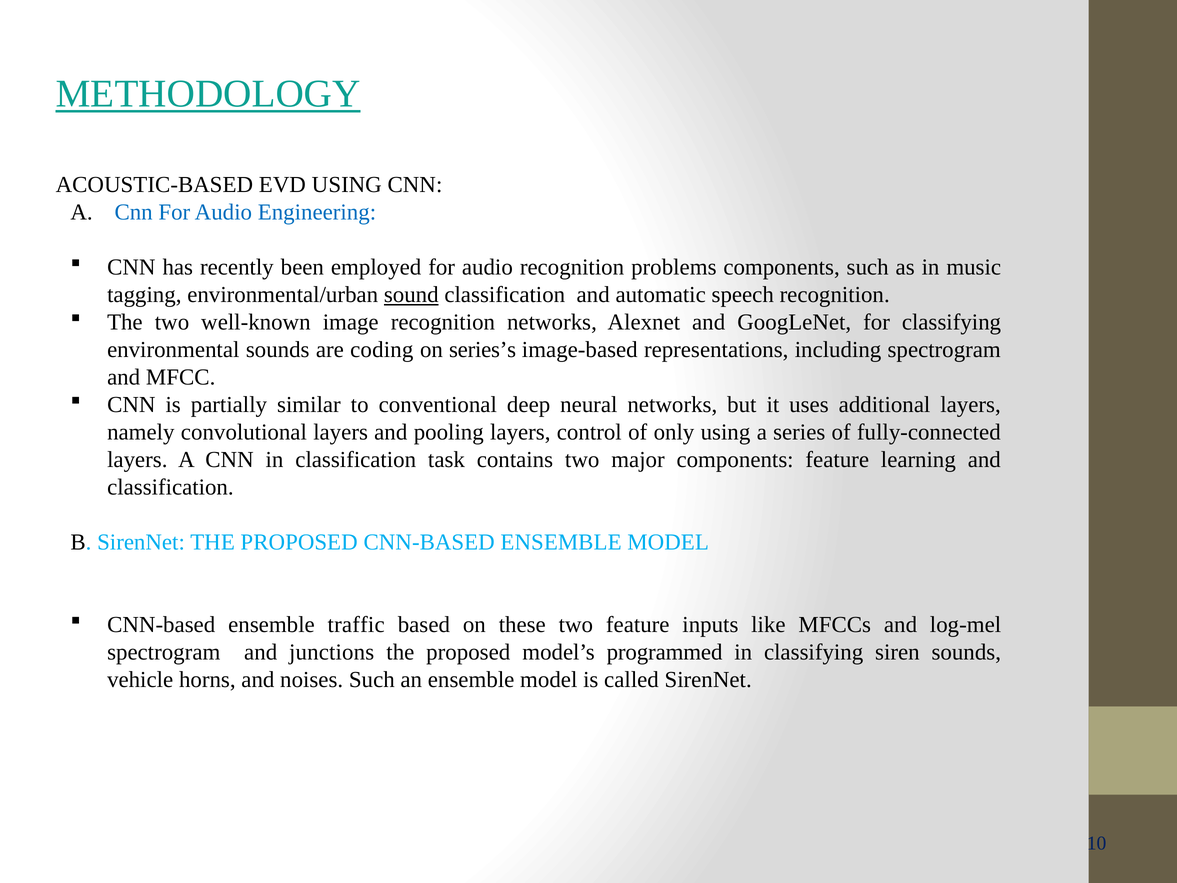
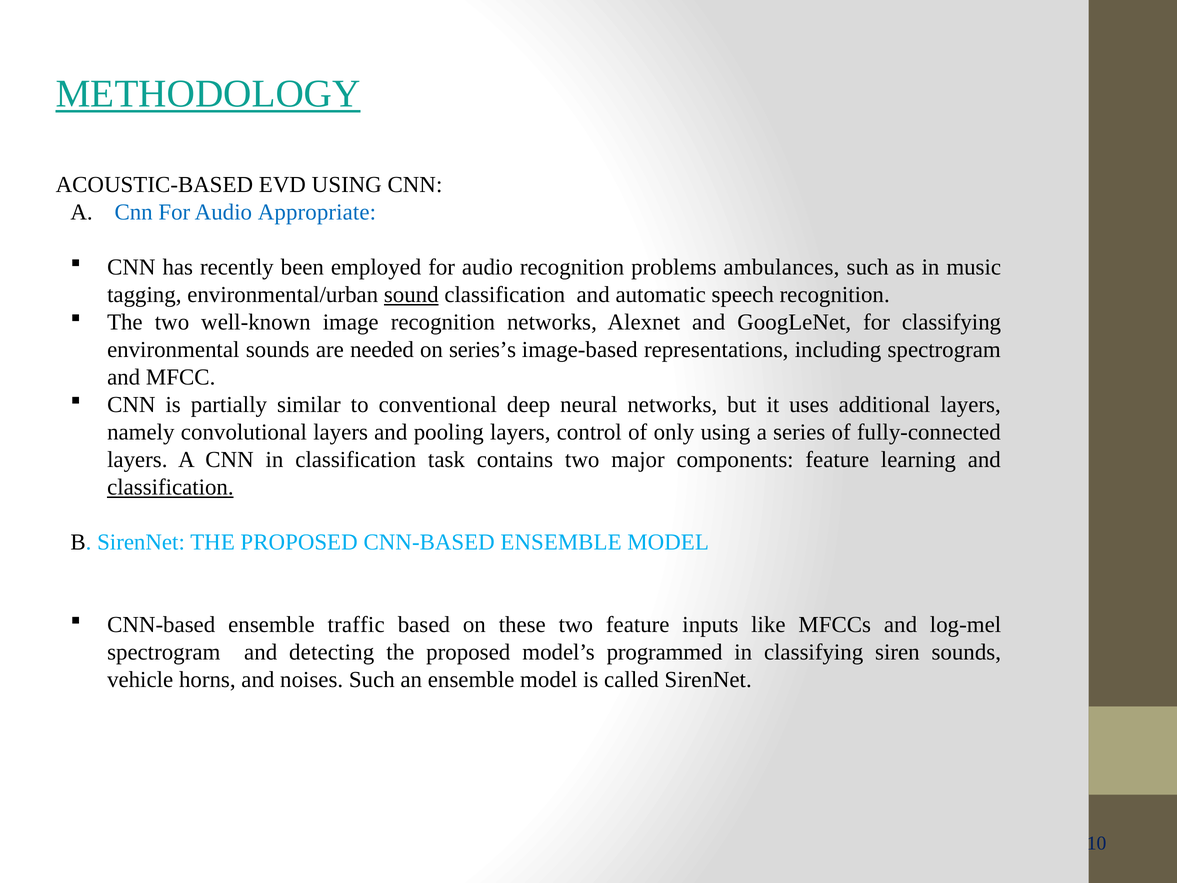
Engineering: Engineering -> Appropriate
problems components: components -> ambulances
coding: coding -> needed
classification at (170, 487) underline: none -> present
junctions: junctions -> detecting
